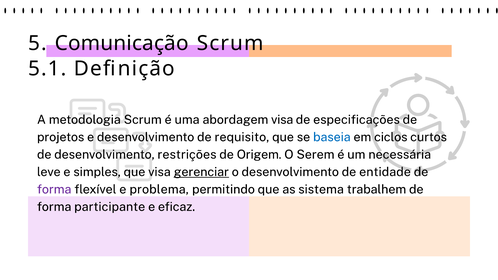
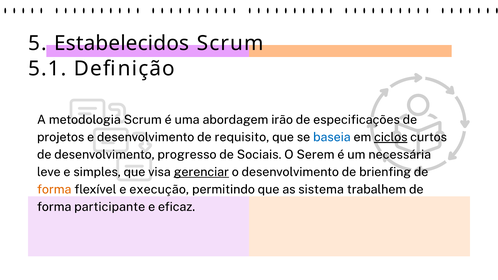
Comunicação: Comunicação -> Estabelecidos
abordagem visa: visa -> irão
ciclos underline: none -> present
restrições: restrições -> progresso
Origem: Origem -> Sociais
entidade: entidade -> brienfing
forma at (54, 189) colour: purple -> orange
problema: problema -> execução
